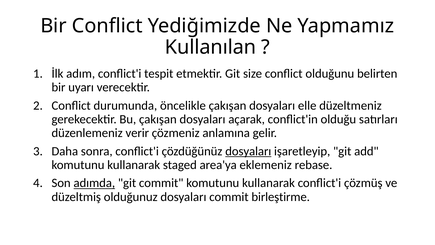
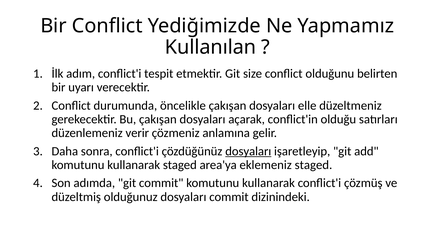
eklemeniz rebase: rebase -> staged
adımda underline: present -> none
birleştirme: birleştirme -> dizinindeki
